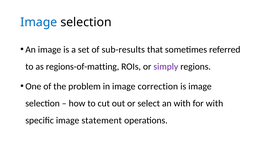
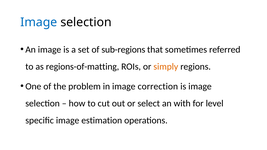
sub-results: sub-results -> sub-regions
simply colour: purple -> orange
for with: with -> level
statement: statement -> estimation
